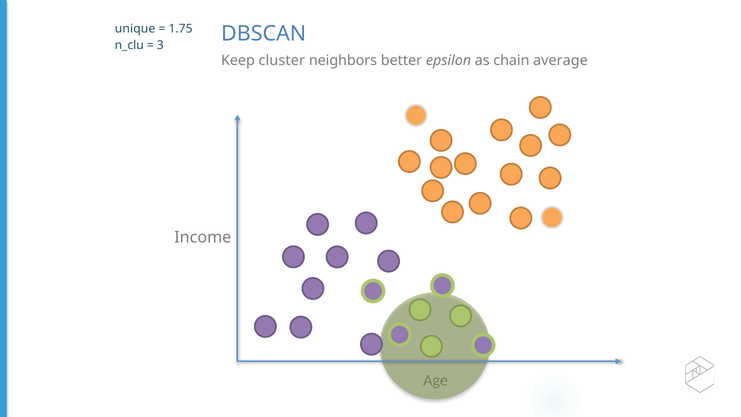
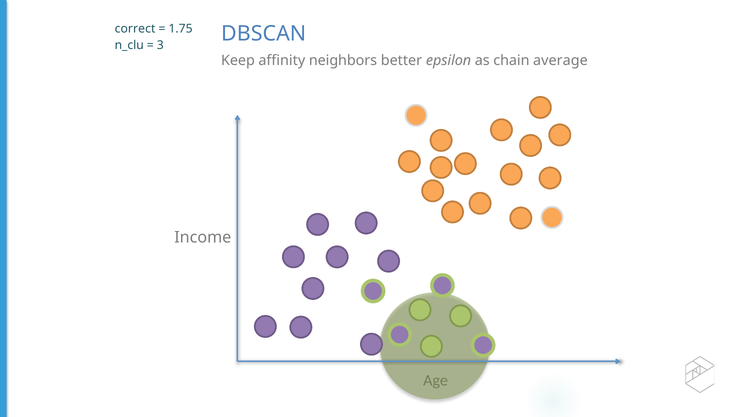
unique: unique -> correct
cluster: cluster -> aﬃnity
